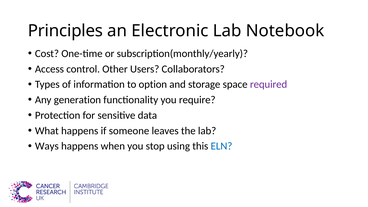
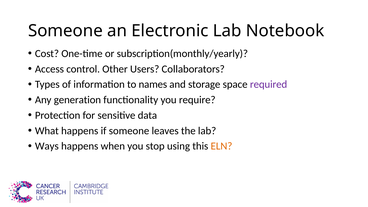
Principles at (65, 31): Principles -> Someone
option: option -> names
ELN colour: blue -> orange
